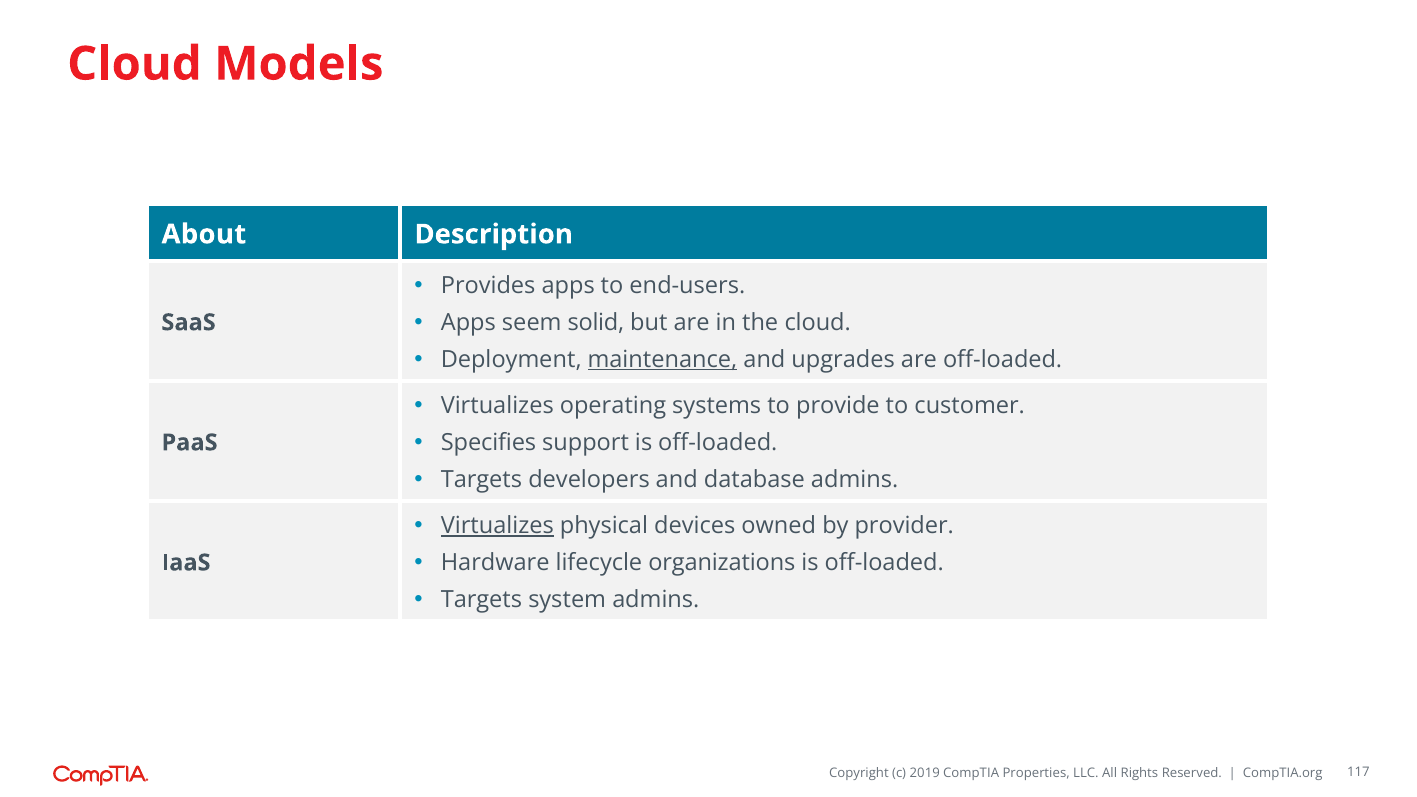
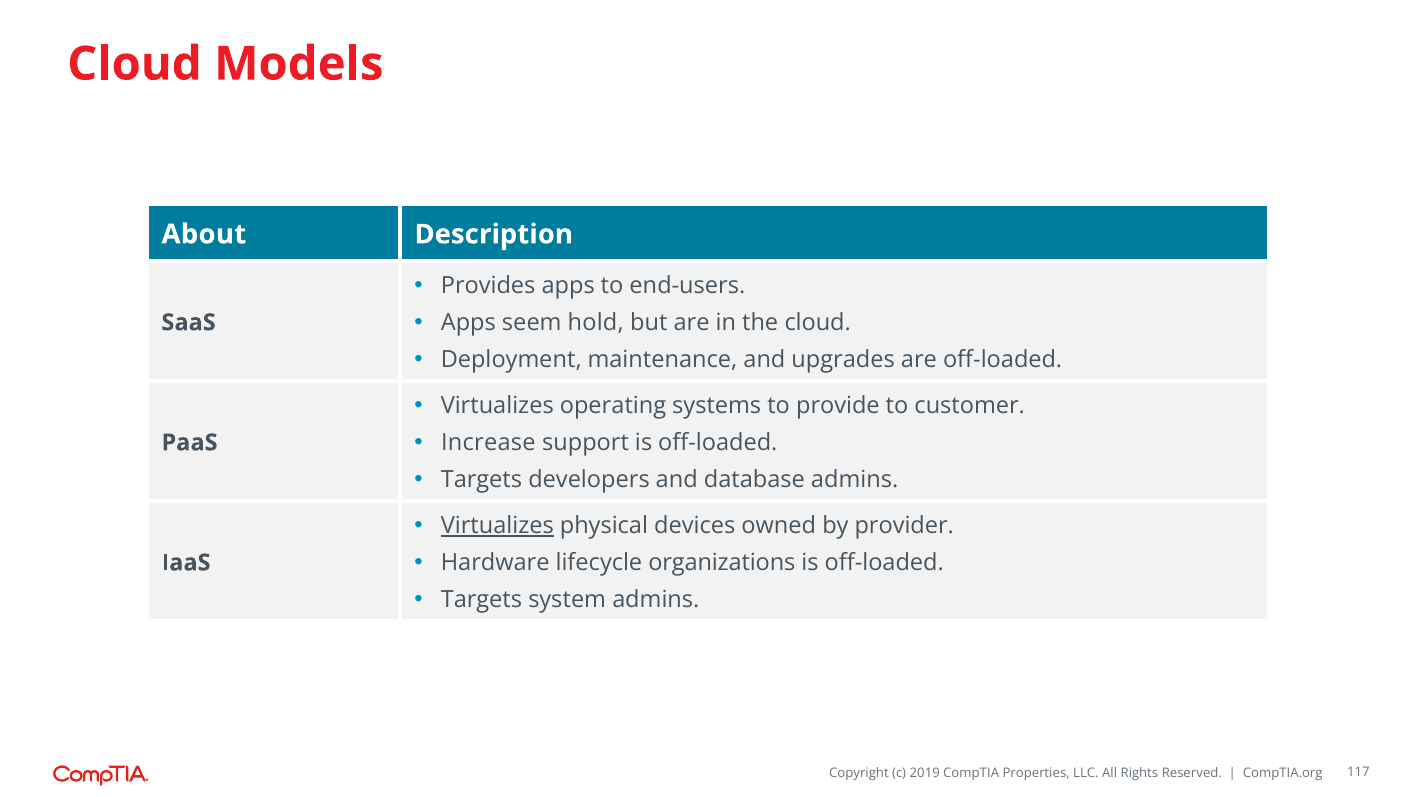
solid: solid -> hold
maintenance underline: present -> none
Specifies: Specifies -> Increase
